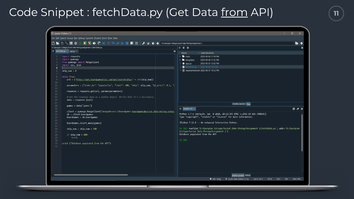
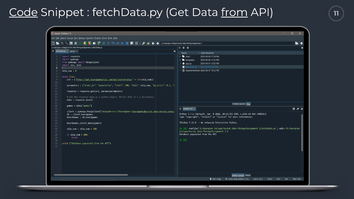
Code underline: none -> present
